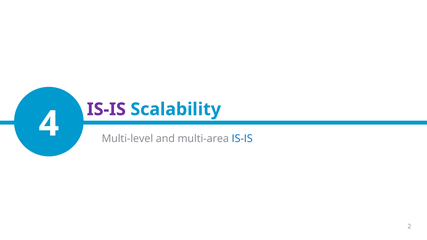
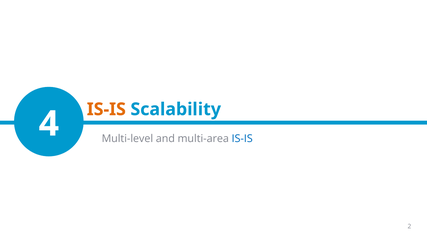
IS-IS at (106, 109) colour: purple -> orange
